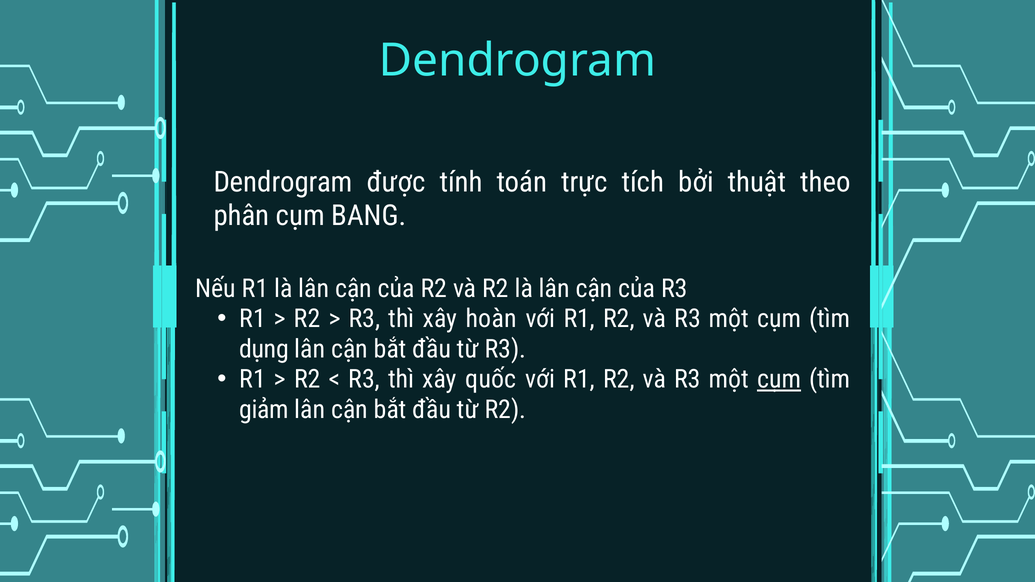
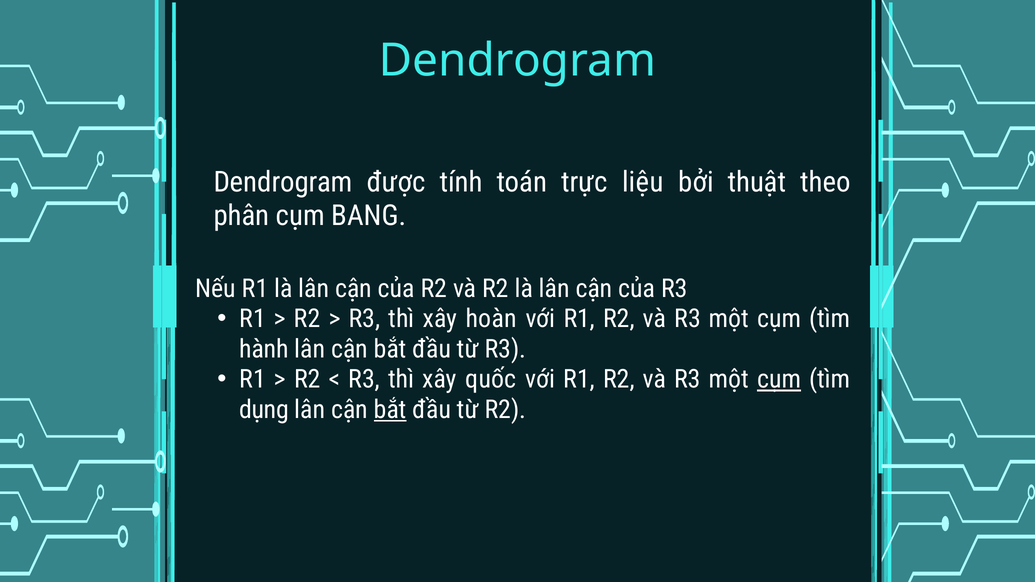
tích: tích -> liệu
dụng: dụng -> hành
giảm: giảm -> dụng
bắt at (390, 410) underline: none -> present
